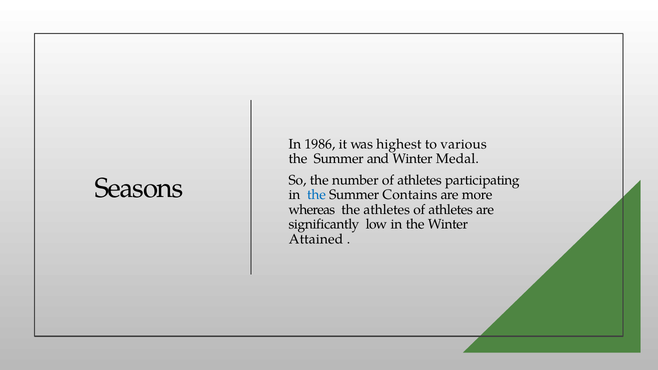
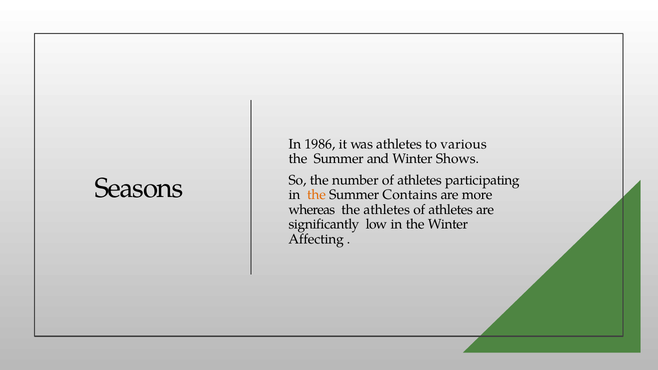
was highest: highest -> athletes
Medal: Medal -> Shows
the at (316, 195) colour: blue -> orange
Attained: Attained -> Affecting
